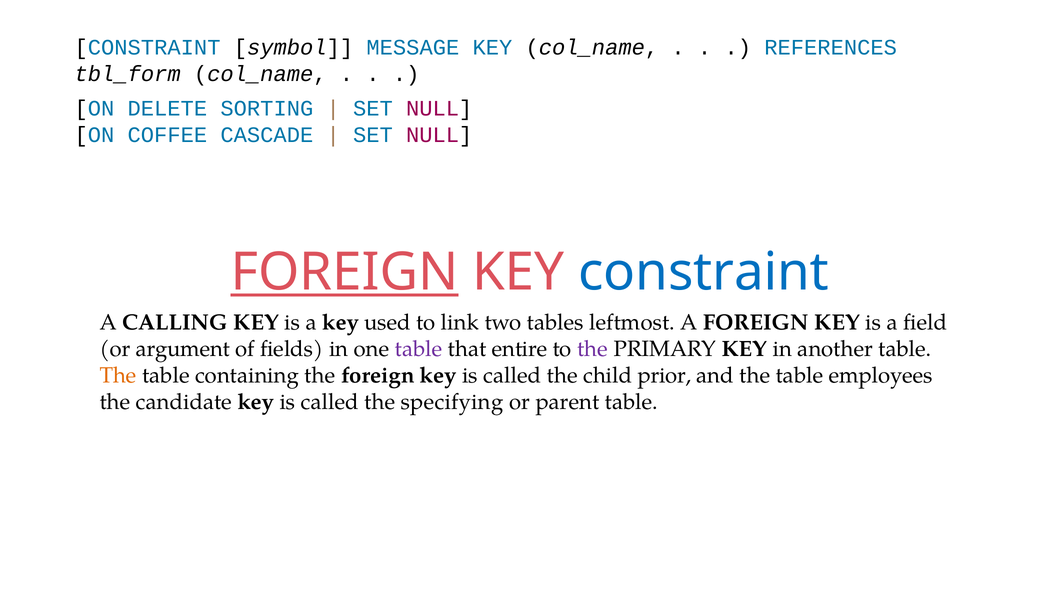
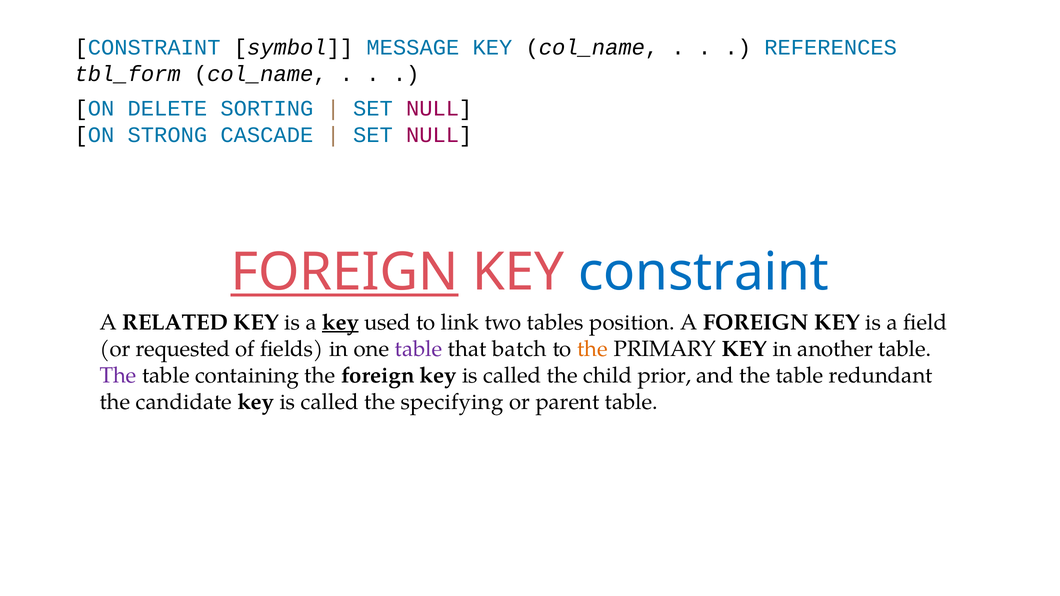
COFFEE: COFFEE -> STRONG
CALLING: CALLING -> RELATED
key at (341, 323) underline: none -> present
leftmost: leftmost -> position
argument: argument -> requested
entire: entire -> batch
the at (593, 349) colour: purple -> orange
The at (118, 376) colour: orange -> purple
employees: employees -> redundant
